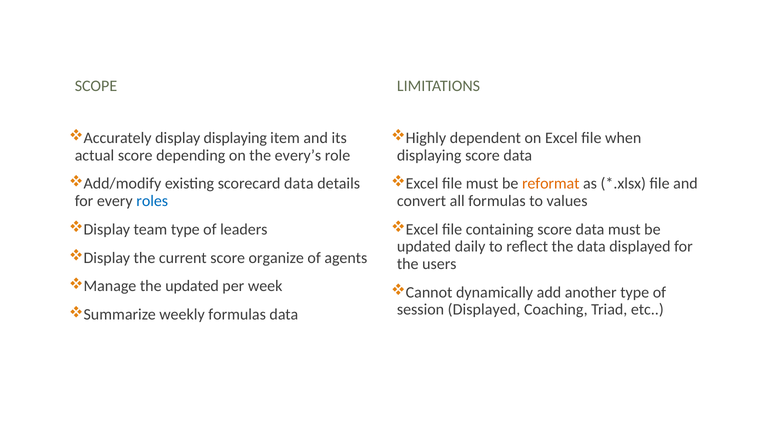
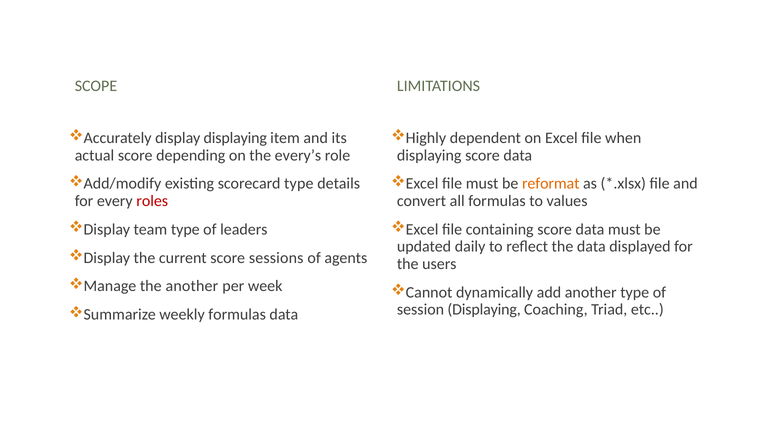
scorecard data: data -> type
roles colour: blue -> red
organize: organize -> sessions
the updated: updated -> another
session Displayed: Displayed -> Displaying
